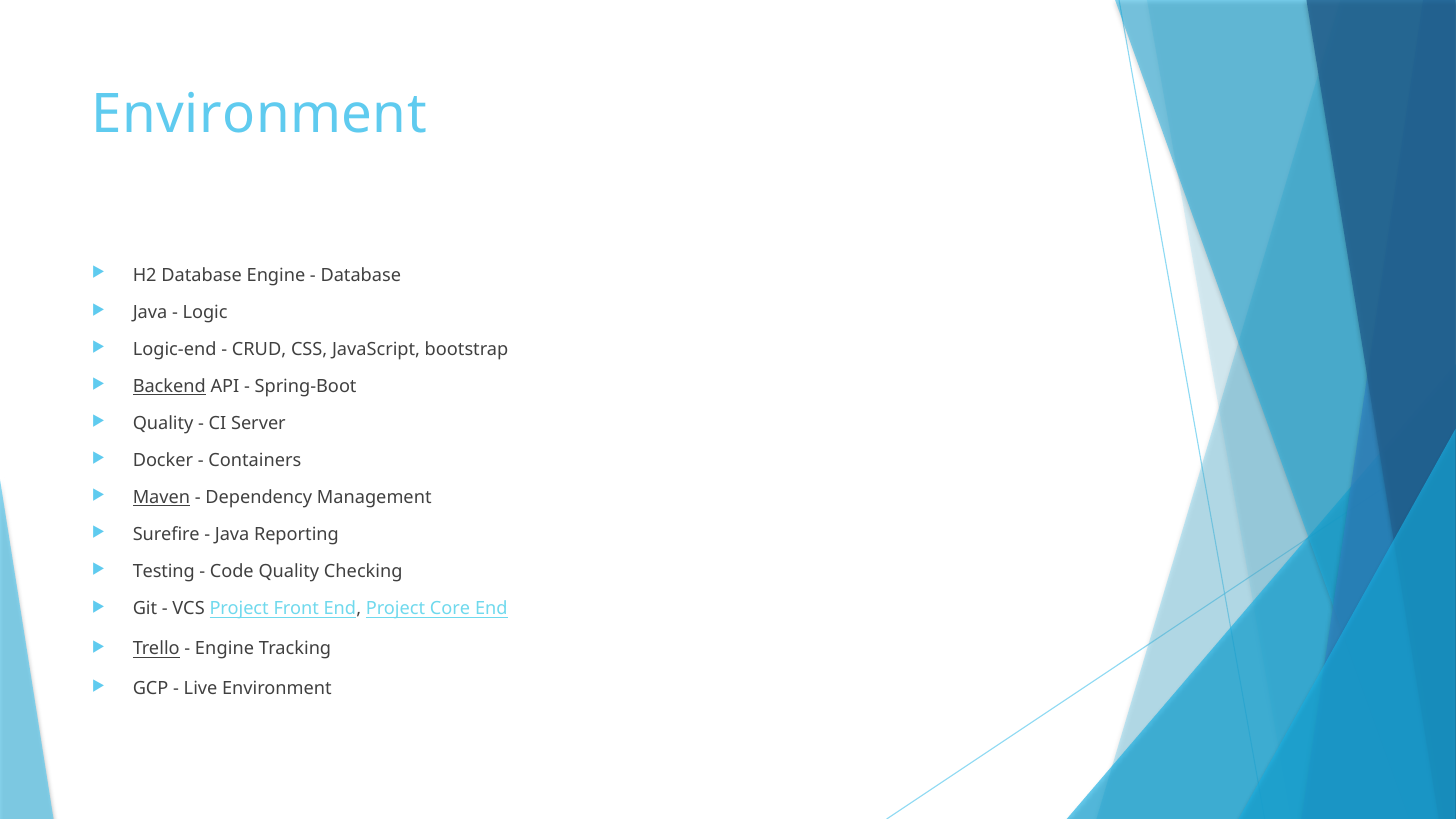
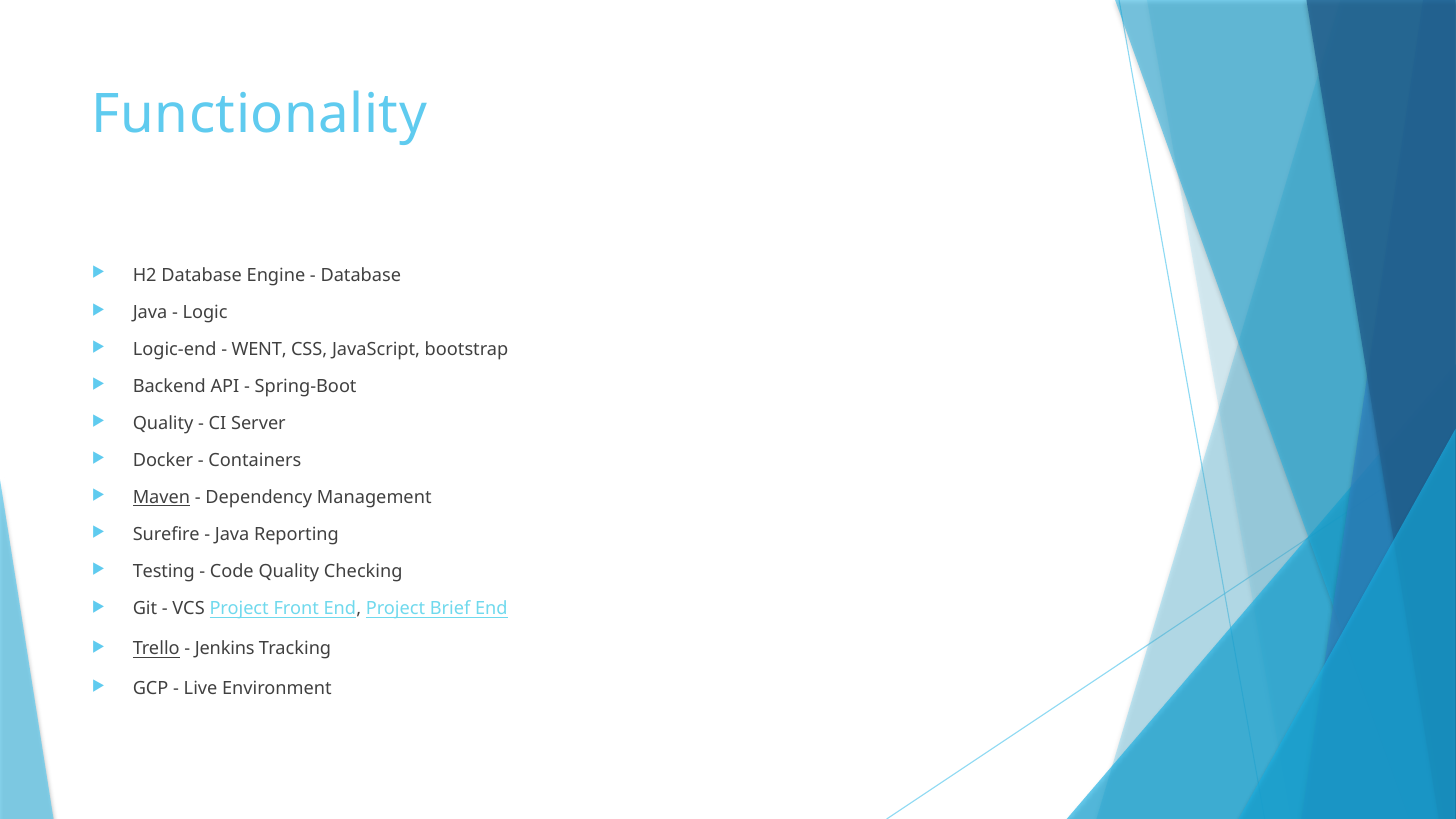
Environment at (259, 115): Environment -> Functionality
CRUD: CRUD -> WENT
Backend underline: present -> none
Core: Core -> Brief
Engine at (225, 649): Engine -> Jenkins
